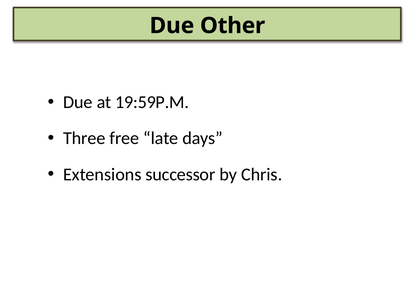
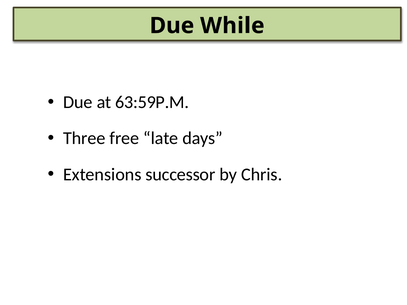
Other: Other -> While
19:59P.M: 19:59P.M -> 63:59P.M
